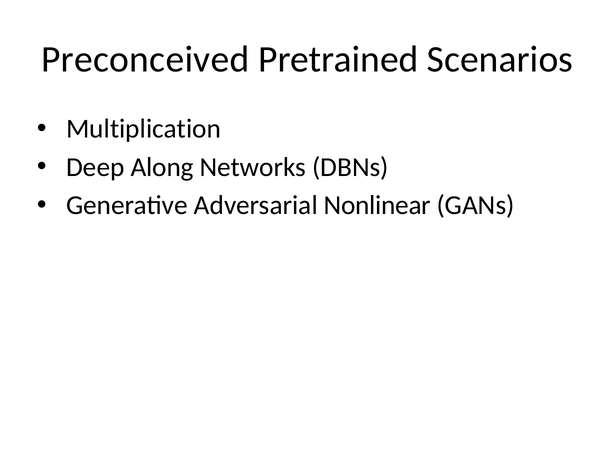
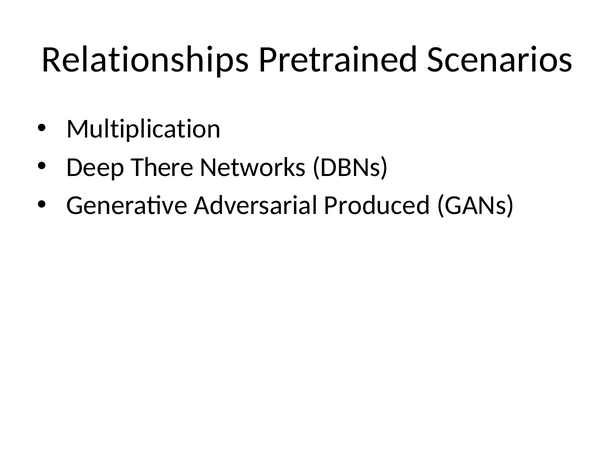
Preconceived: Preconceived -> Relationships
Along: Along -> There
Nonlinear: Nonlinear -> Produced
